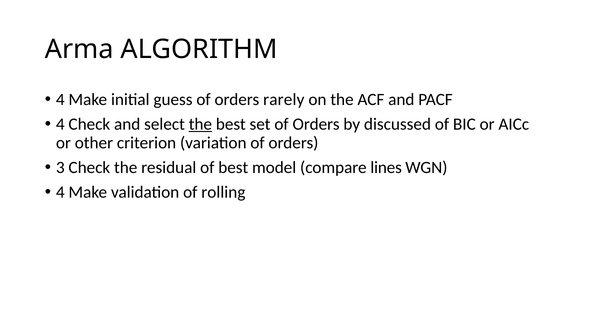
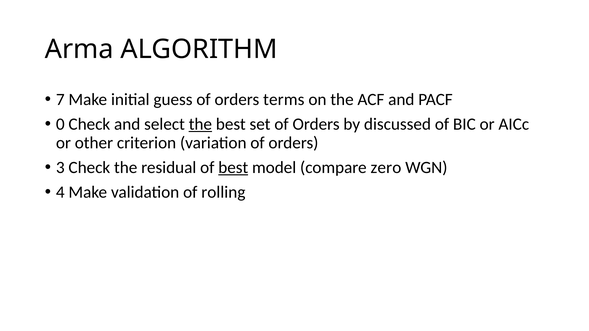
4 at (60, 100): 4 -> 7
rarely: rarely -> terms
4 at (60, 124): 4 -> 0
best at (233, 168) underline: none -> present
lines: lines -> zero
